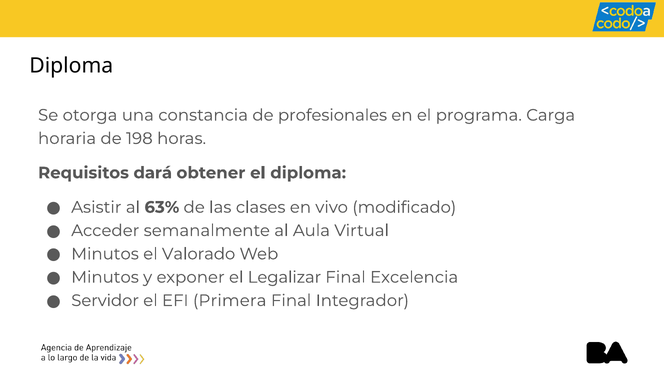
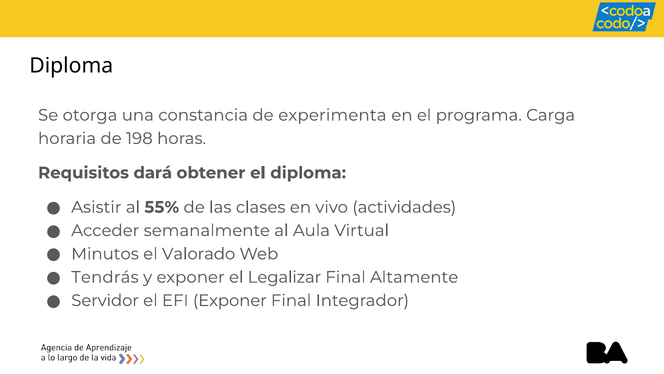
profesionales: profesionales -> experimenta
63%: 63% -> 55%
modificado: modificado -> actividades
Minutos at (105, 277): Minutos -> Tendrás
Excelencia: Excelencia -> Altamente
EFI Primera: Primera -> Exponer
